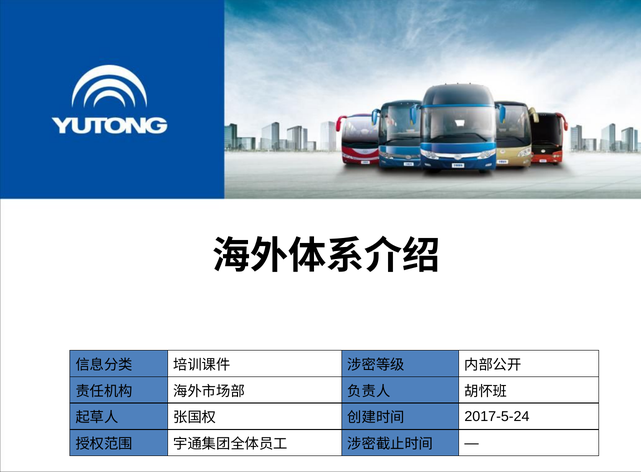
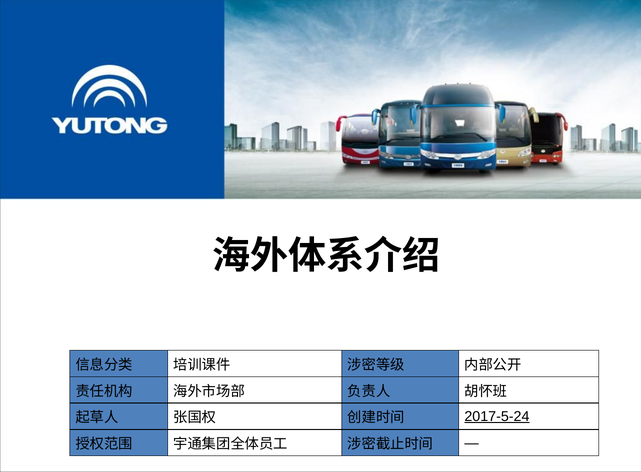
2017-5-24 underline: none -> present
